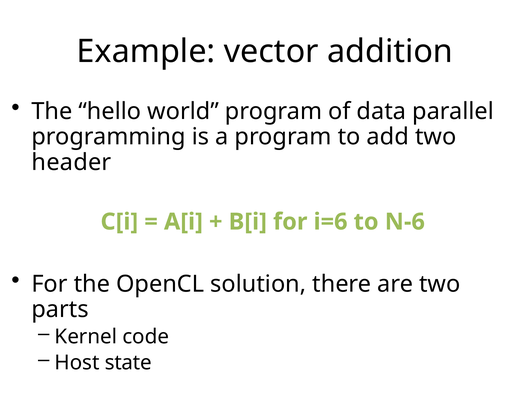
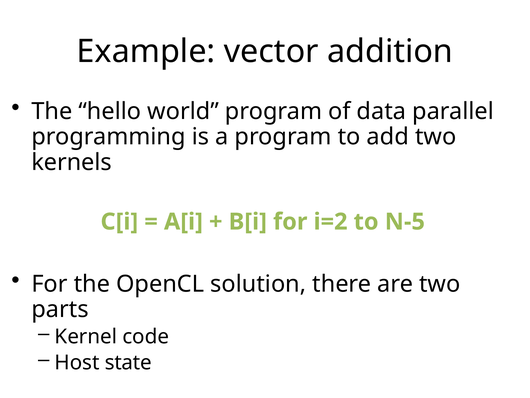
header: header -> kernels
i=6: i=6 -> i=2
N-6: N-6 -> N-5
